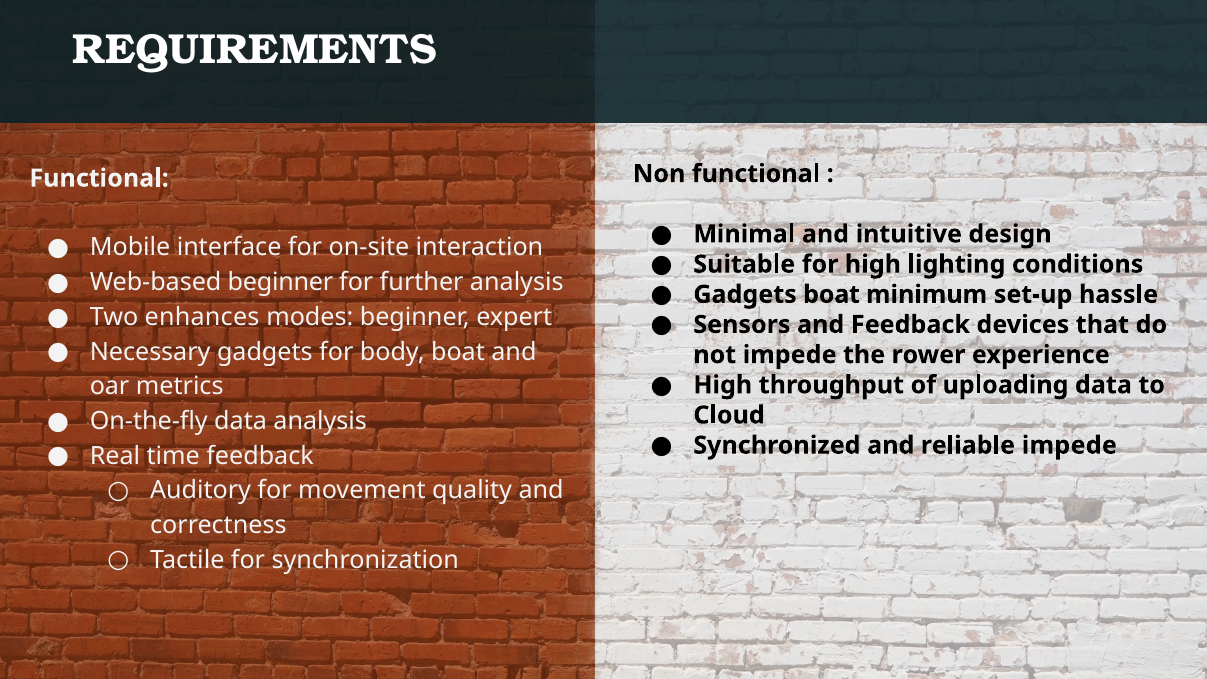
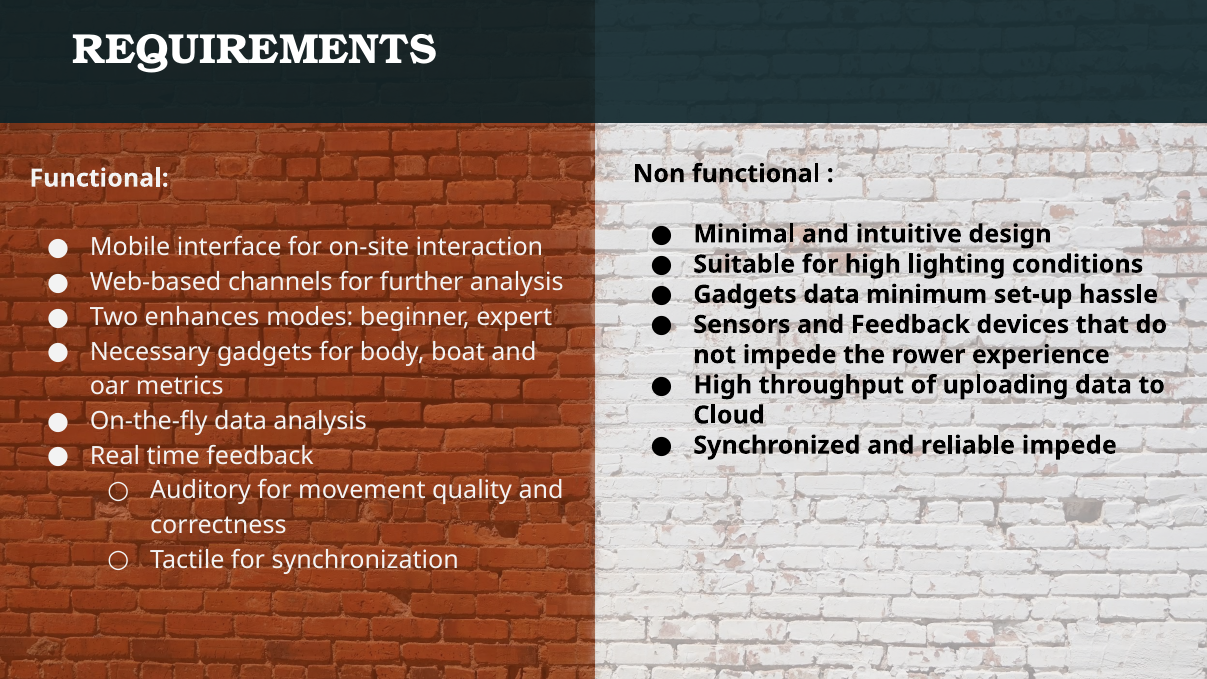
Web-based beginner: beginner -> channels
Gadgets boat: boat -> data
